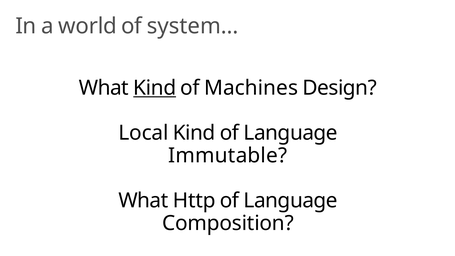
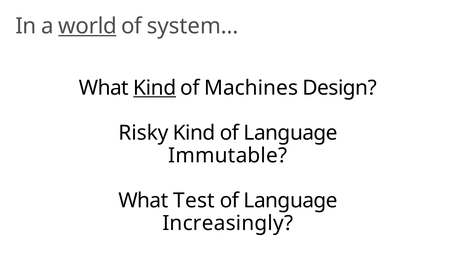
world underline: none -> present
Local: Local -> Risky
Http: Http -> Test
Composition: Composition -> Increasingly
